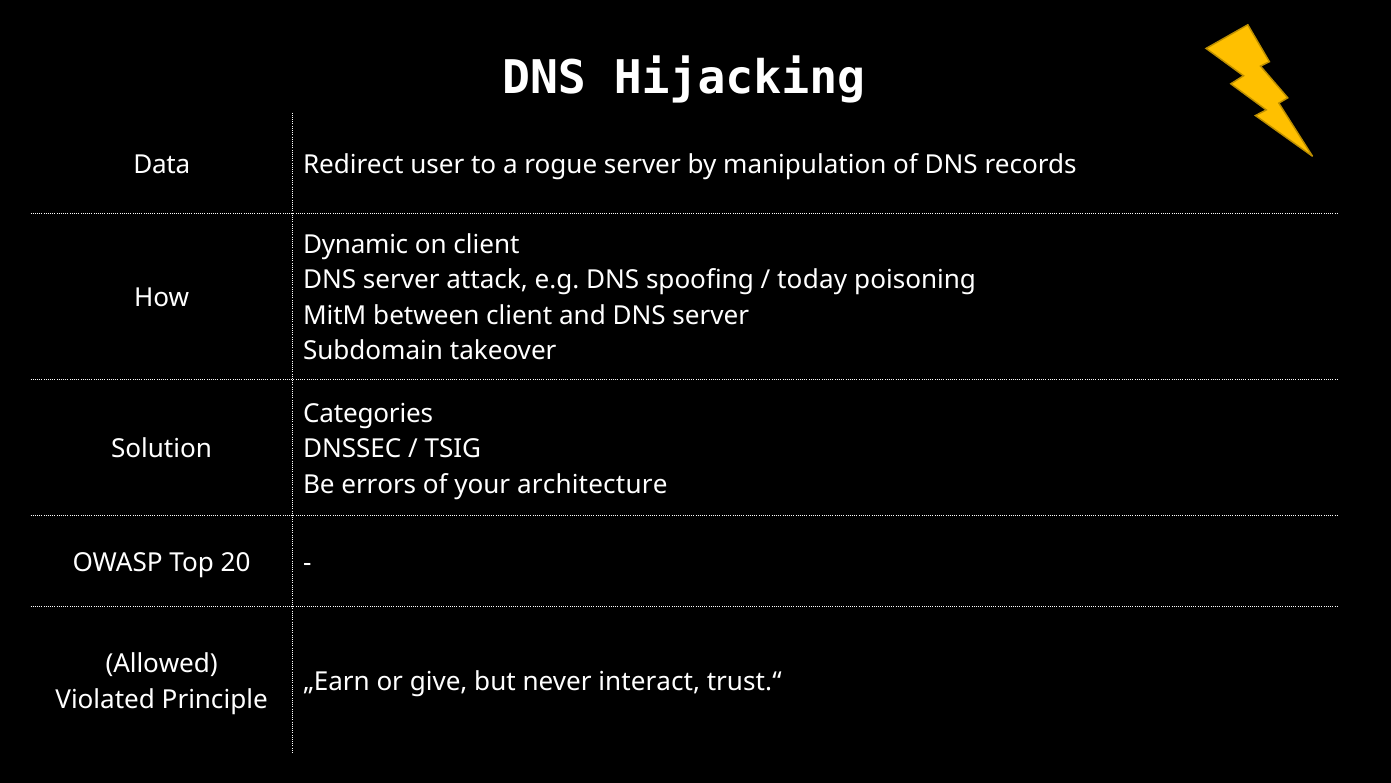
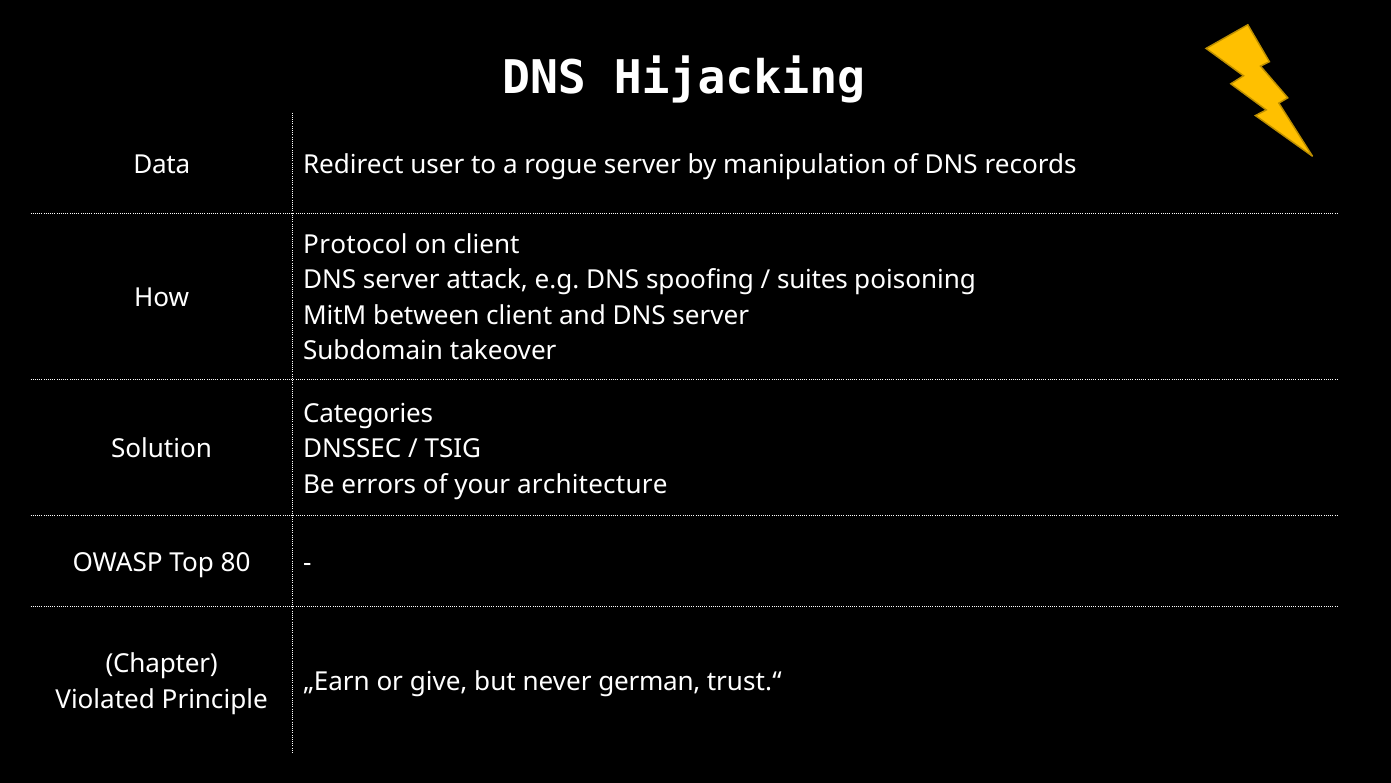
Dynamic: Dynamic -> Protocol
today: today -> suites
20: 20 -> 80
Allowed: Allowed -> Chapter
interact: interact -> german
